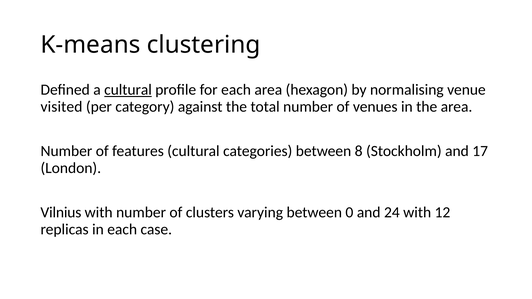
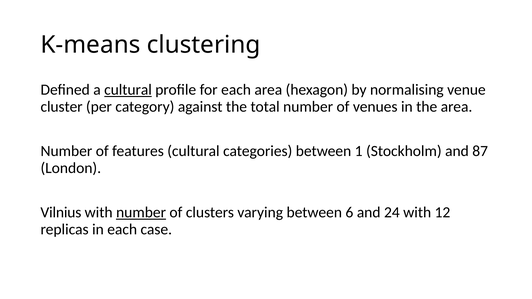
visited: visited -> cluster
8: 8 -> 1
17: 17 -> 87
number at (141, 213) underline: none -> present
0: 0 -> 6
